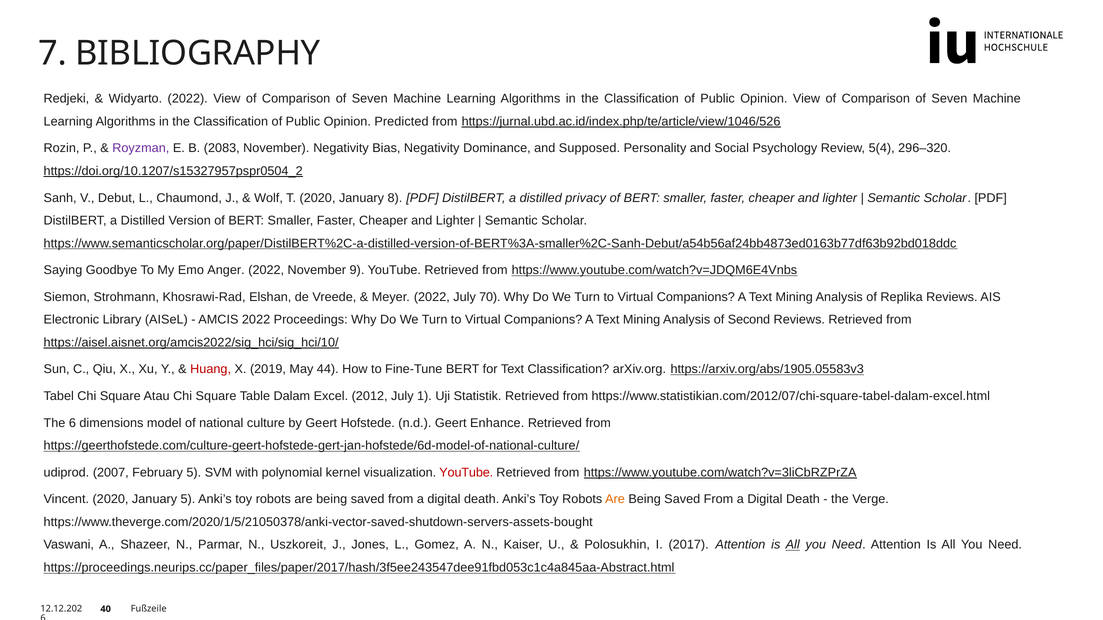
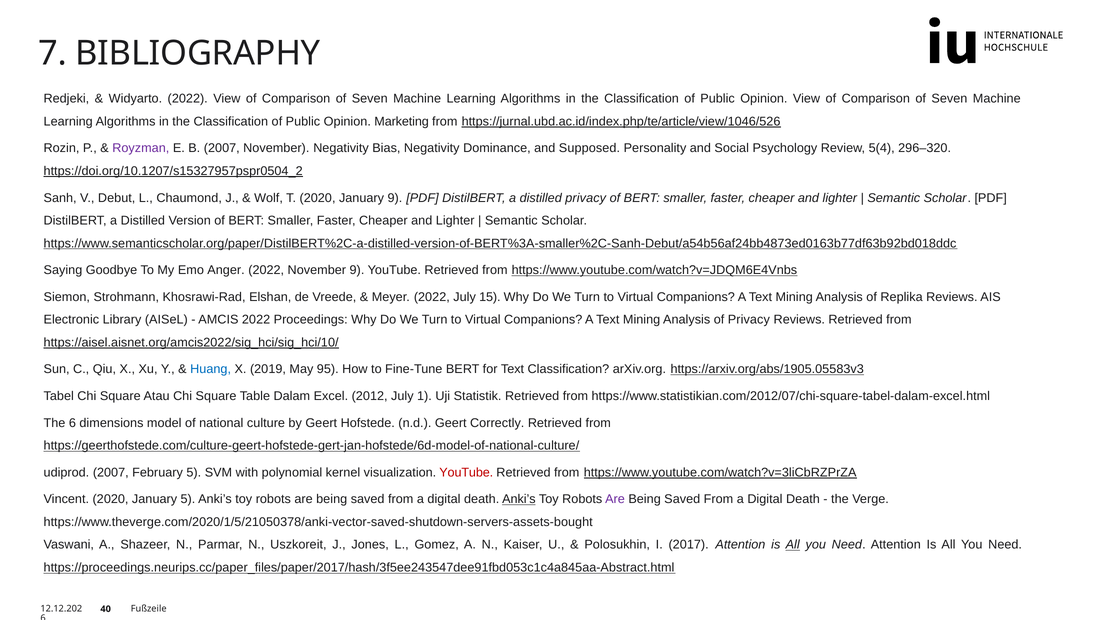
Predicted: Predicted -> Marketing
B 2083: 2083 -> 2007
January 8: 8 -> 9
70: 70 -> 15
of Second: Second -> Privacy
Huang colour: red -> blue
44: 44 -> 95
Enhance: Enhance -> Correctly
Anki’s at (519, 500) underline: none -> present
Are at (615, 500) colour: orange -> purple
